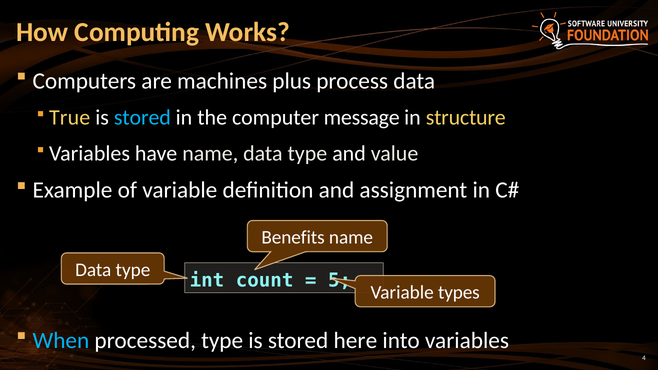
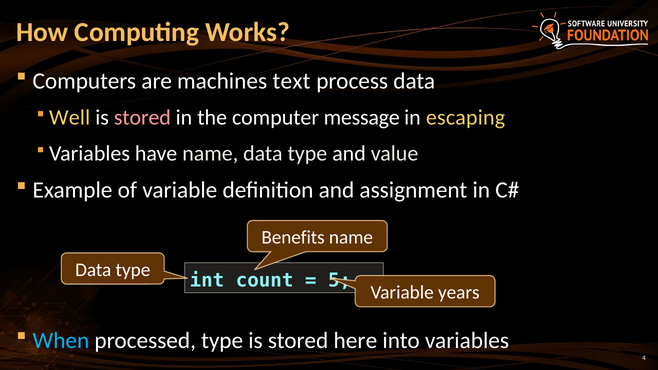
plus: plus -> text
True: True -> Well
stored at (142, 118) colour: light blue -> pink
structure: structure -> escaping
types: types -> years
